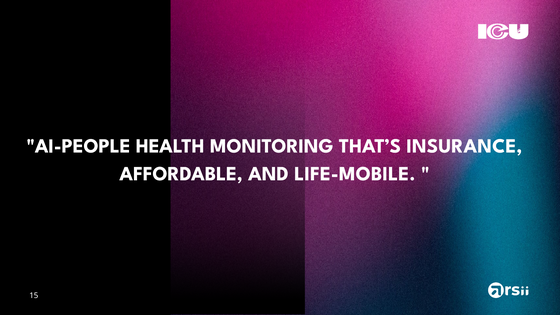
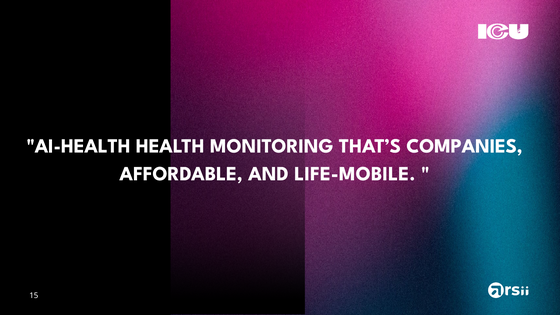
AI-PEOPLE: AI-PEOPLE -> AI-HEALTH
INSURANCE: INSURANCE -> COMPANIES
